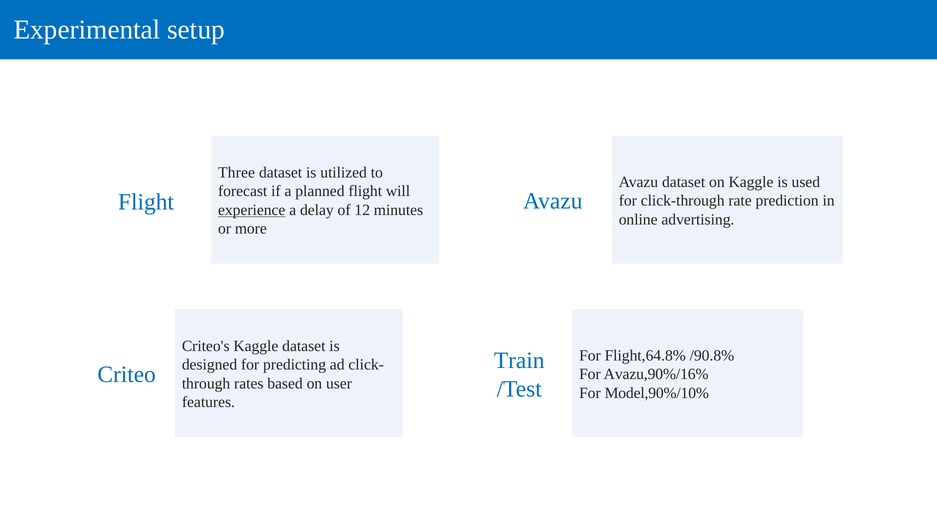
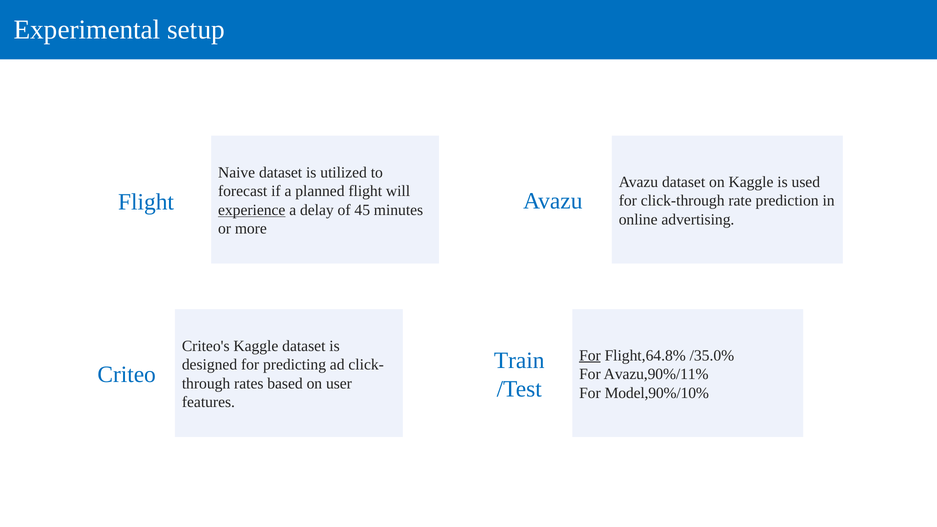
Three: Three -> Naive
12: 12 -> 45
For at (590, 355) underline: none -> present
/90.8%: /90.8% -> /35.0%
Avazu,90%/16%: Avazu,90%/16% -> Avazu,90%/11%
